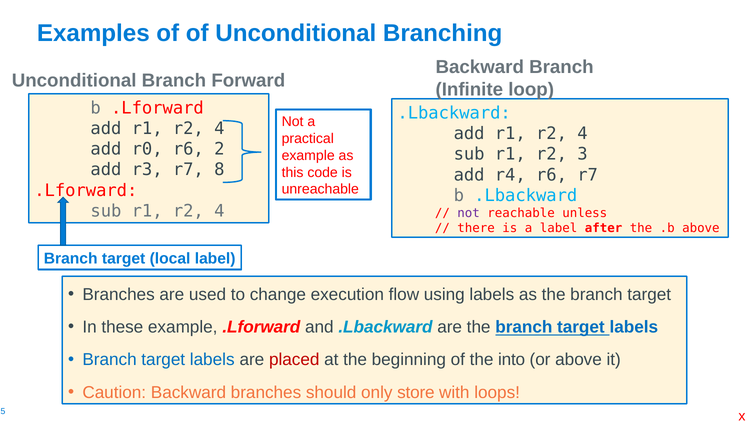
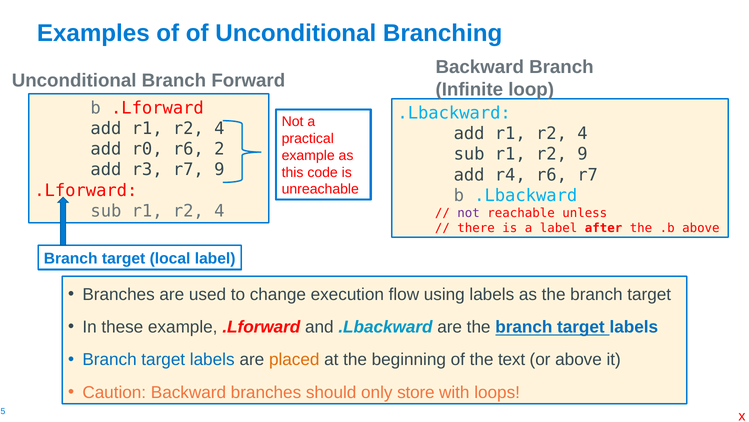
r2 3: 3 -> 9
r7 8: 8 -> 9
placed colour: red -> orange
into: into -> text
